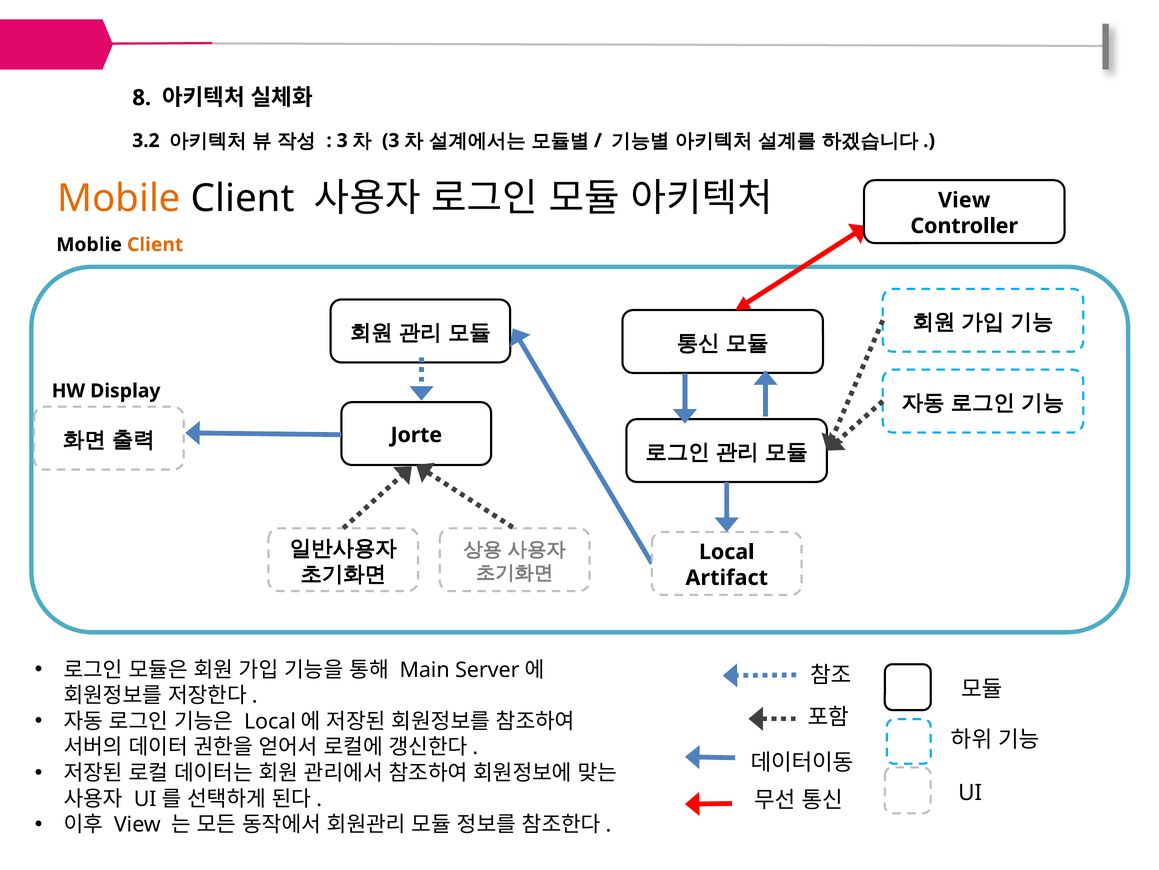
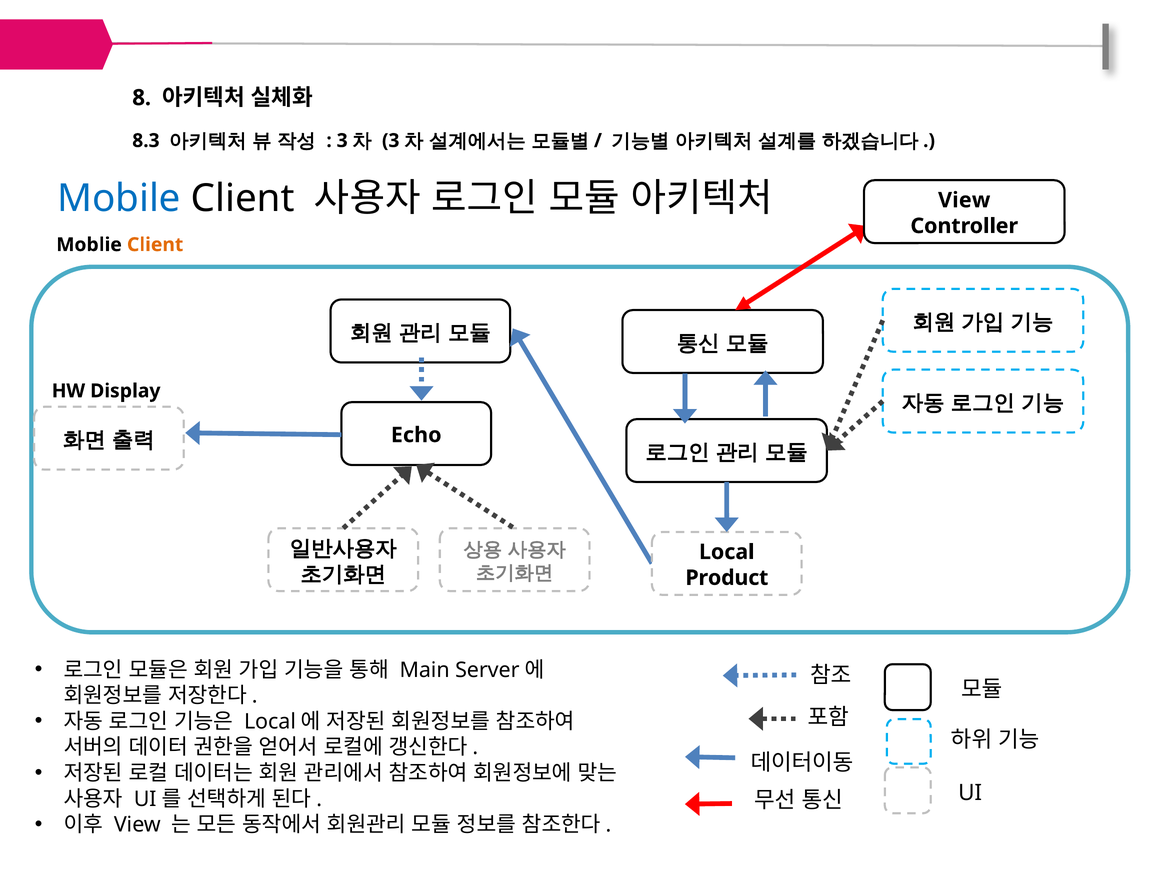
3.2: 3.2 -> 8.3
Mobile colour: orange -> blue
Jorte: Jorte -> Echo
Artifact: Artifact -> Product
